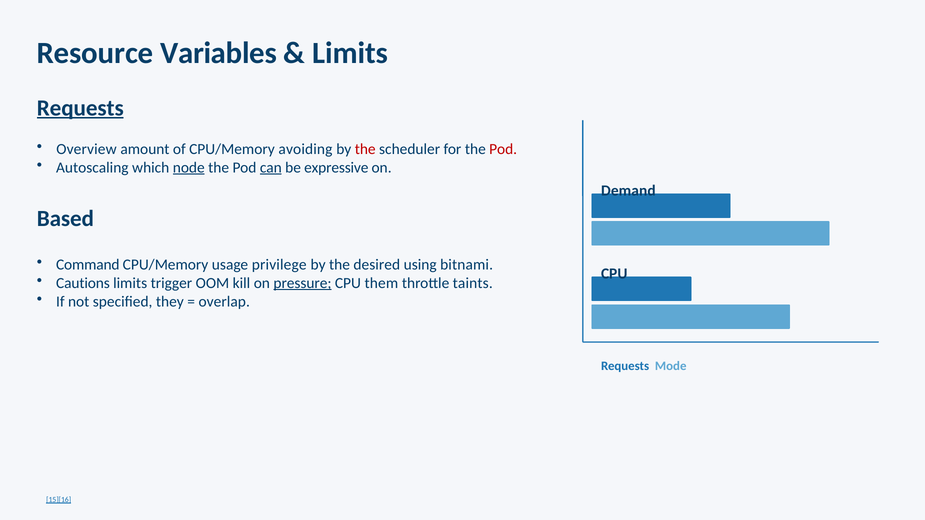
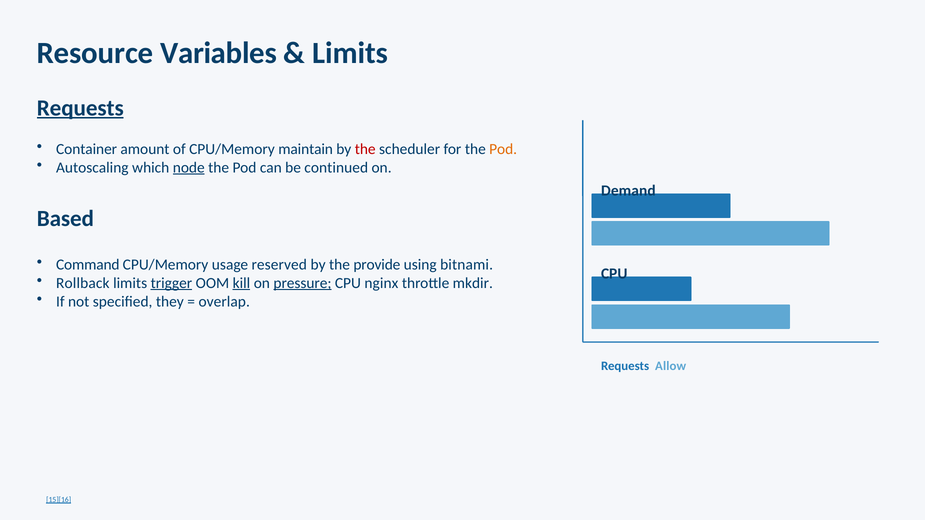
Overview: Overview -> Container
avoiding: avoiding -> maintain
Pod at (503, 149) colour: red -> orange
can underline: present -> none
expressive: expressive -> continued
privilege: privilege -> reserved
desired: desired -> provide
Cautions: Cautions -> Rollback
trigger underline: none -> present
kill underline: none -> present
them: them -> nginx
taints: taints -> mkdir
Mode: Mode -> Allow
